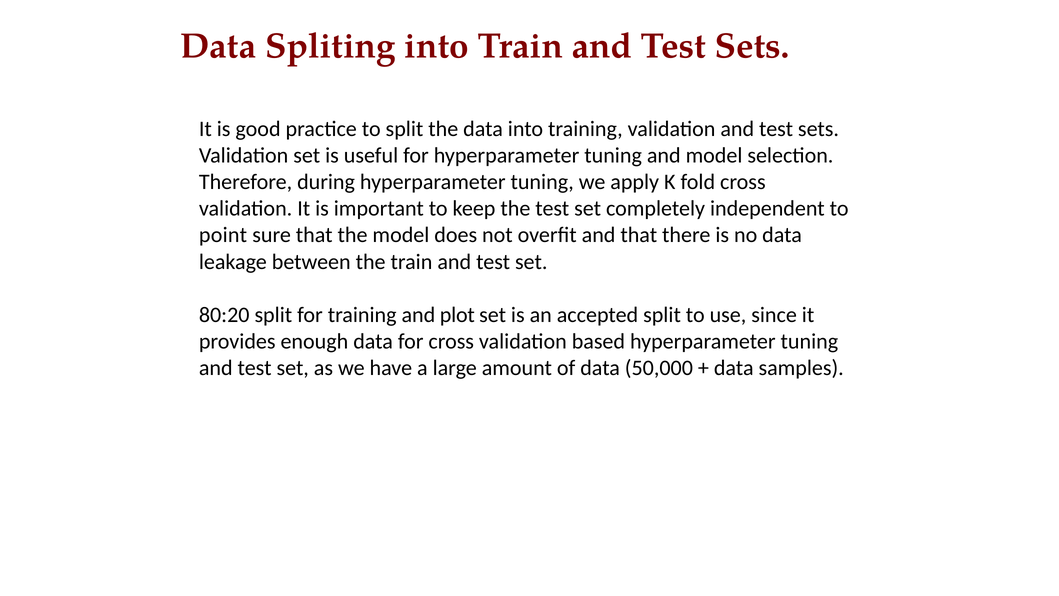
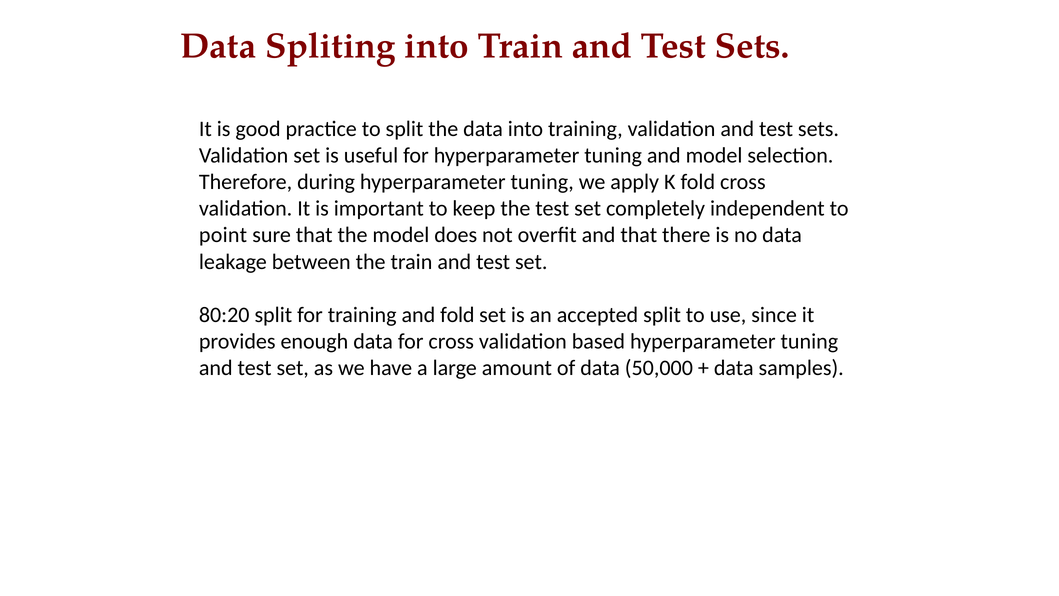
and plot: plot -> fold
